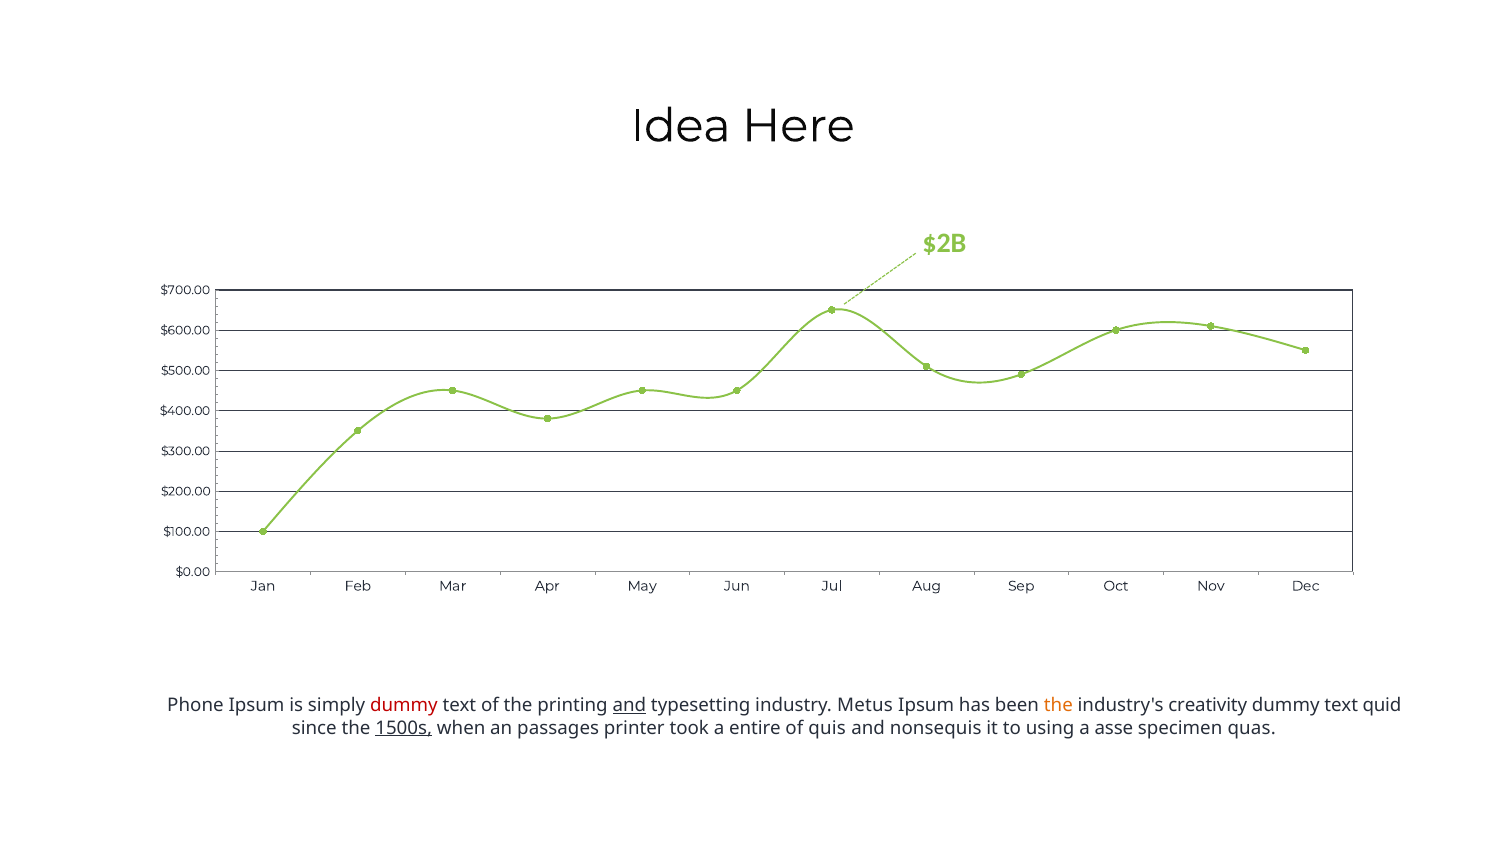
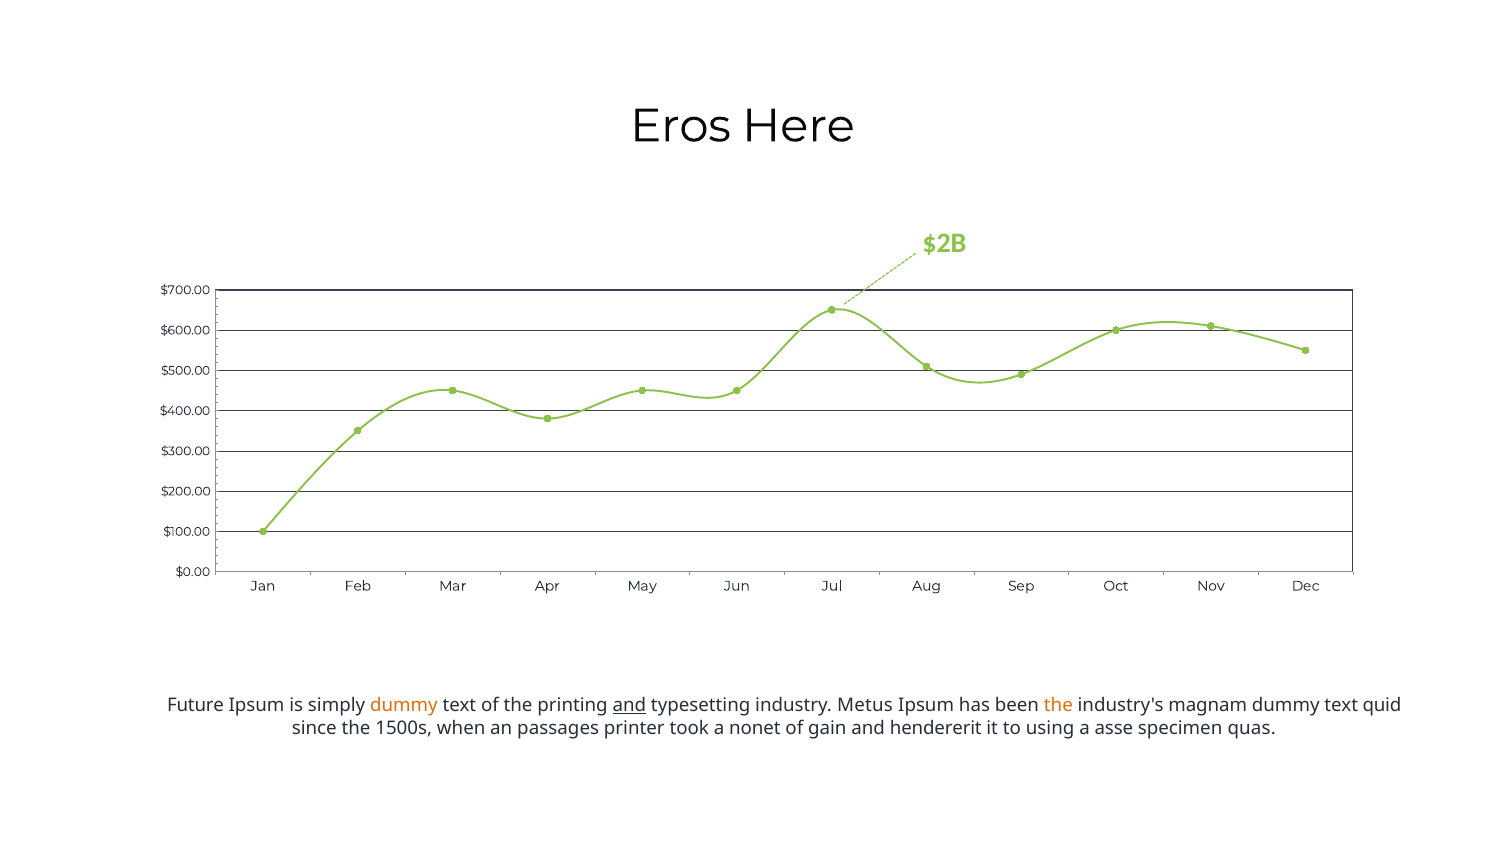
Idea: Idea -> Eros
Phone: Phone -> Future
dummy at (404, 705) colour: red -> orange
creativity: creativity -> magnam
1500s underline: present -> none
entire: entire -> nonet
quis: quis -> gain
nonsequis: nonsequis -> hendererit
